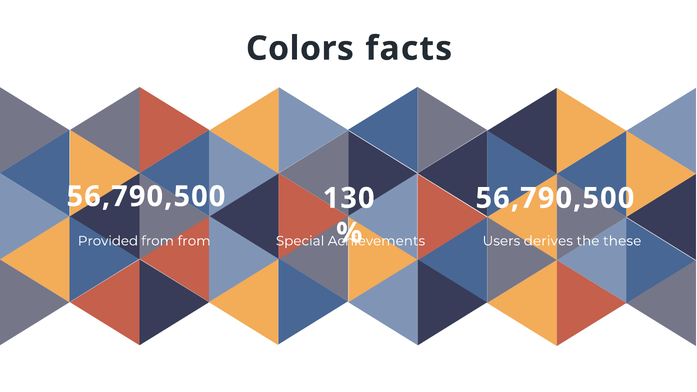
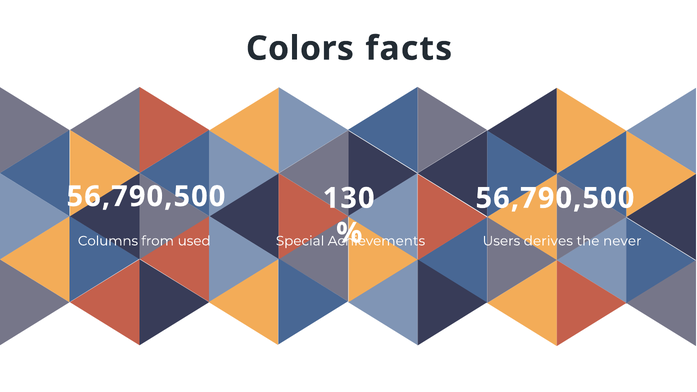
Provided: Provided -> Columns
from from: from -> used
these: these -> never
